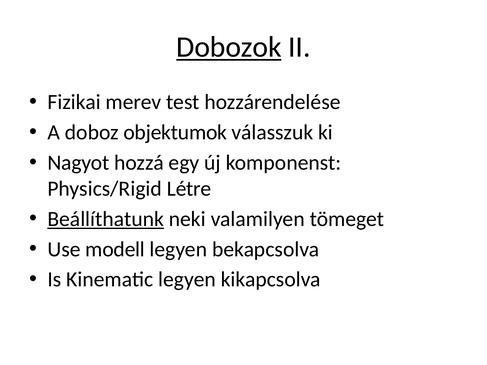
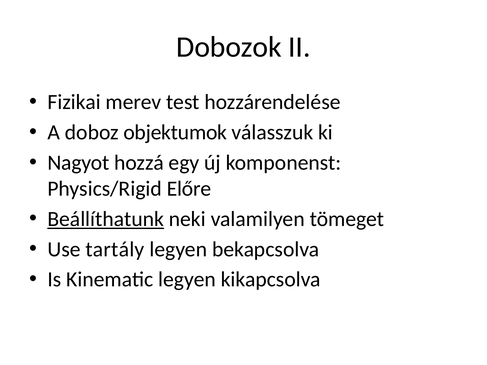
Dobozok underline: present -> none
Létre: Létre -> Előre
modell: modell -> tartály
